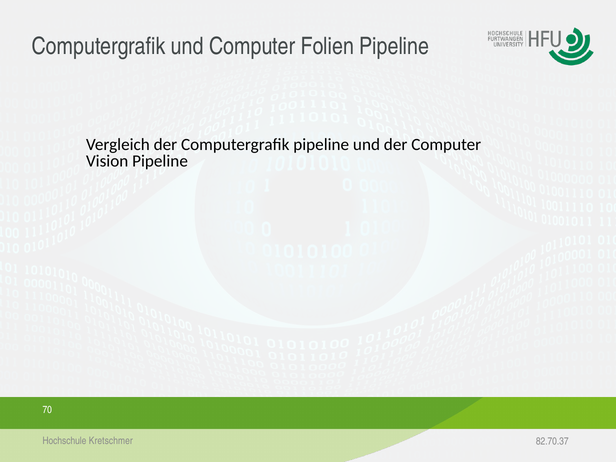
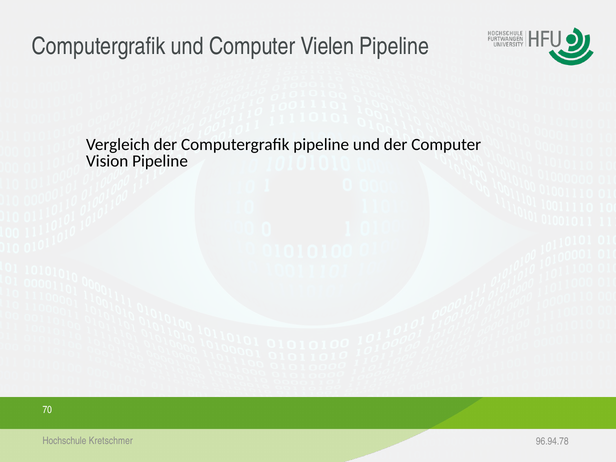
Folien: Folien -> Vielen
82.70.37: 82.70.37 -> 96.94.78
